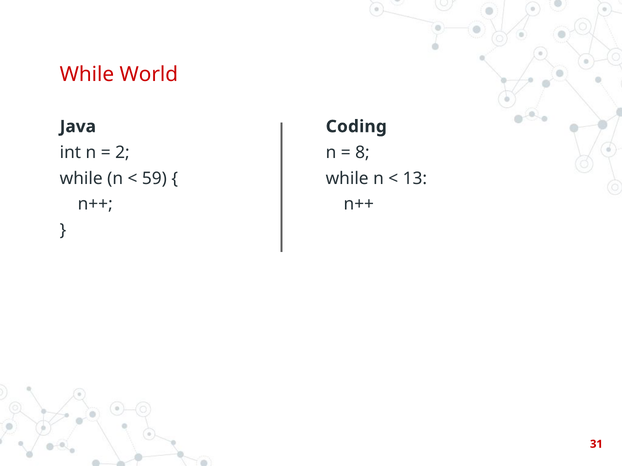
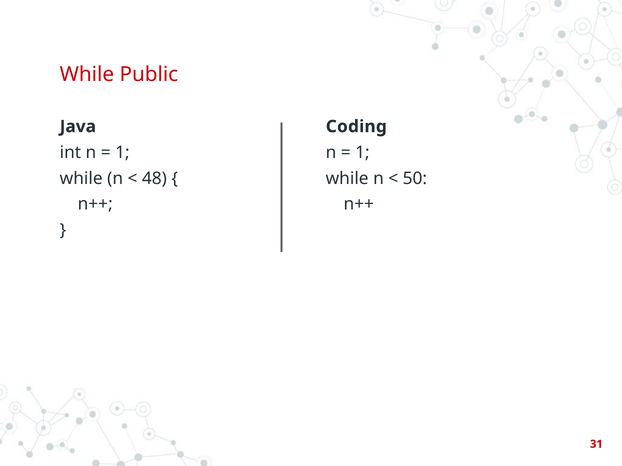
World: World -> Public
2 at (122, 153): 2 -> 1
8 at (362, 153): 8 -> 1
59: 59 -> 48
13: 13 -> 50
